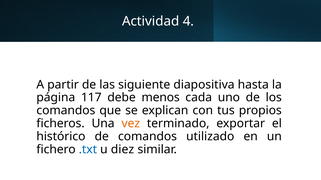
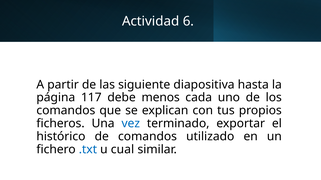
4: 4 -> 6
vez colour: orange -> blue
diez: diez -> cual
